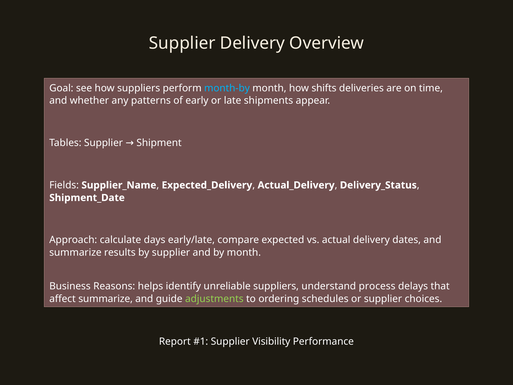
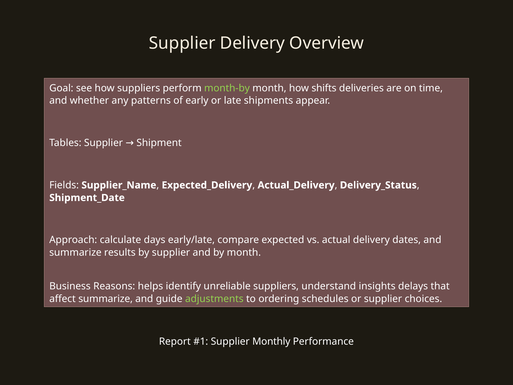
month-by colour: light blue -> light green
process: process -> insights
Visibility: Visibility -> Monthly
